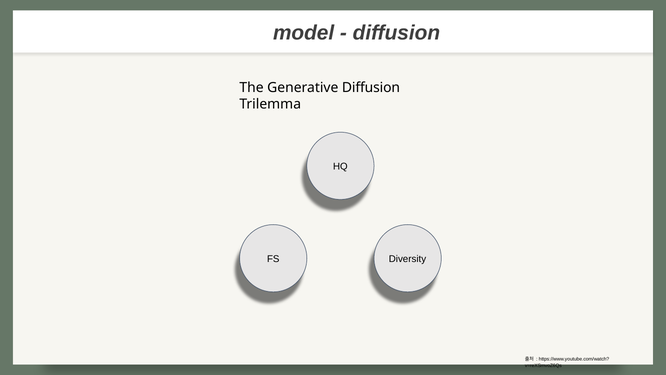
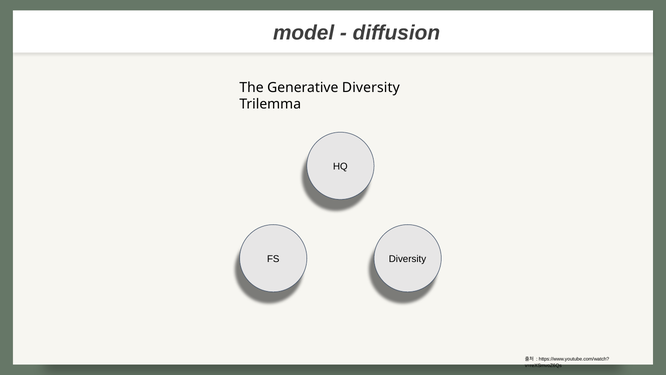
Generative Diffusion: Diffusion -> Diversity
